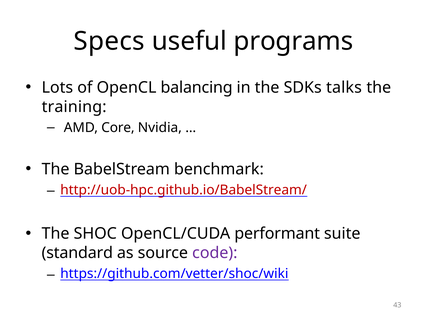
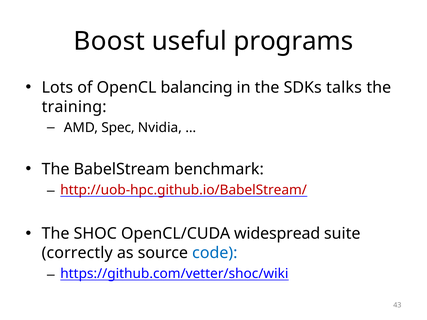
Specs: Specs -> Boost
Core: Core -> Spec
performant: performant -> widespread
standard: standard -> correctly
code colour: purple -> blue
